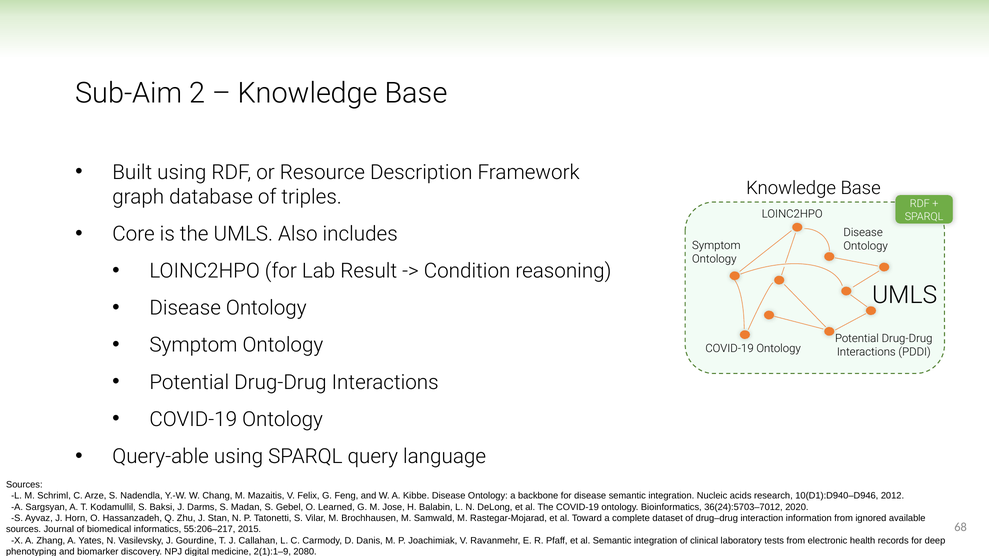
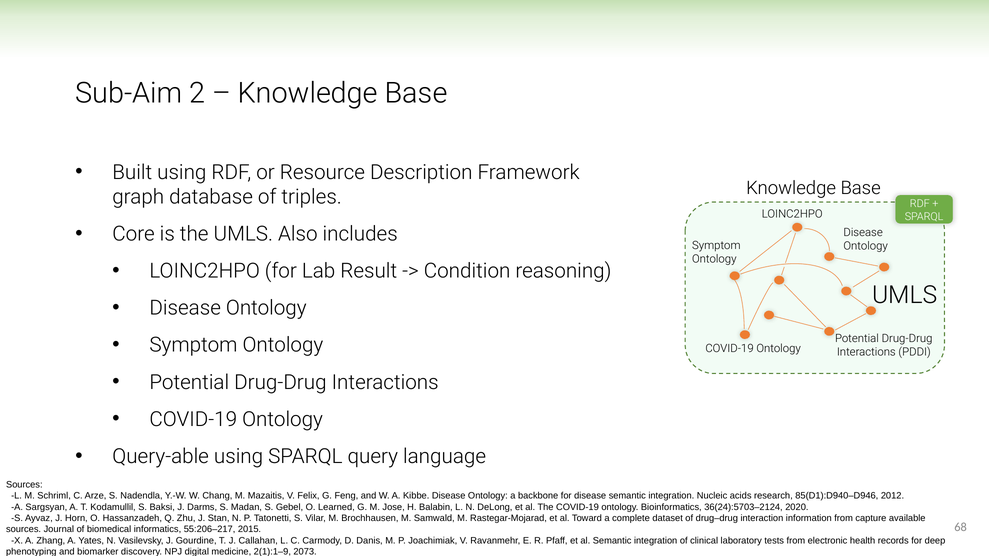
10(D1):D940–D946: 10(D1):D940–D946 -> 85(D1):D940–D946
36(24):5703–7012: 36(24):5703–7012 -> 36(24):5703–2124
ignored: ignored -> capture
2080: 2080 -> 2073
